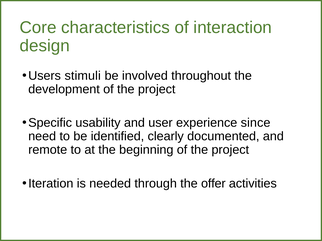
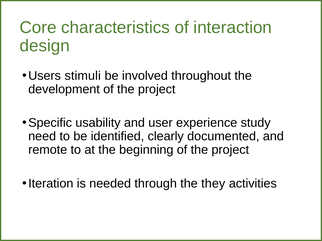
since: since -> study
offer: offer -> they
